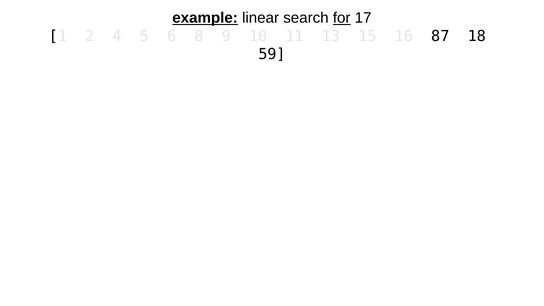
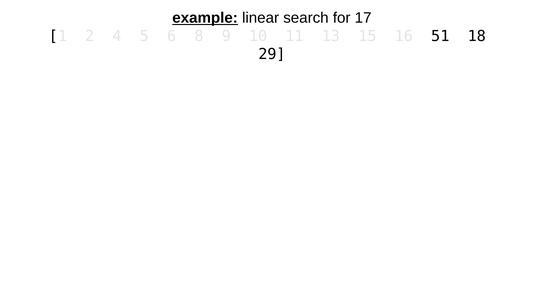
for underline: present -> none
87: 87 -> 51
59: 59 -> 29
